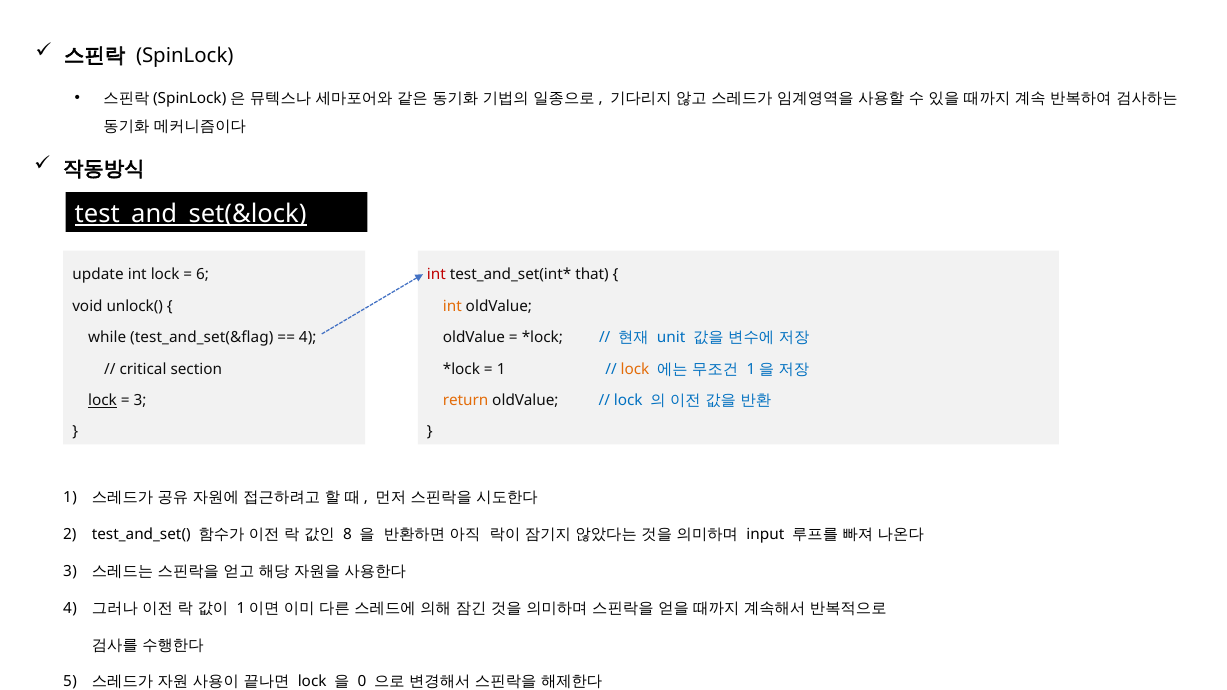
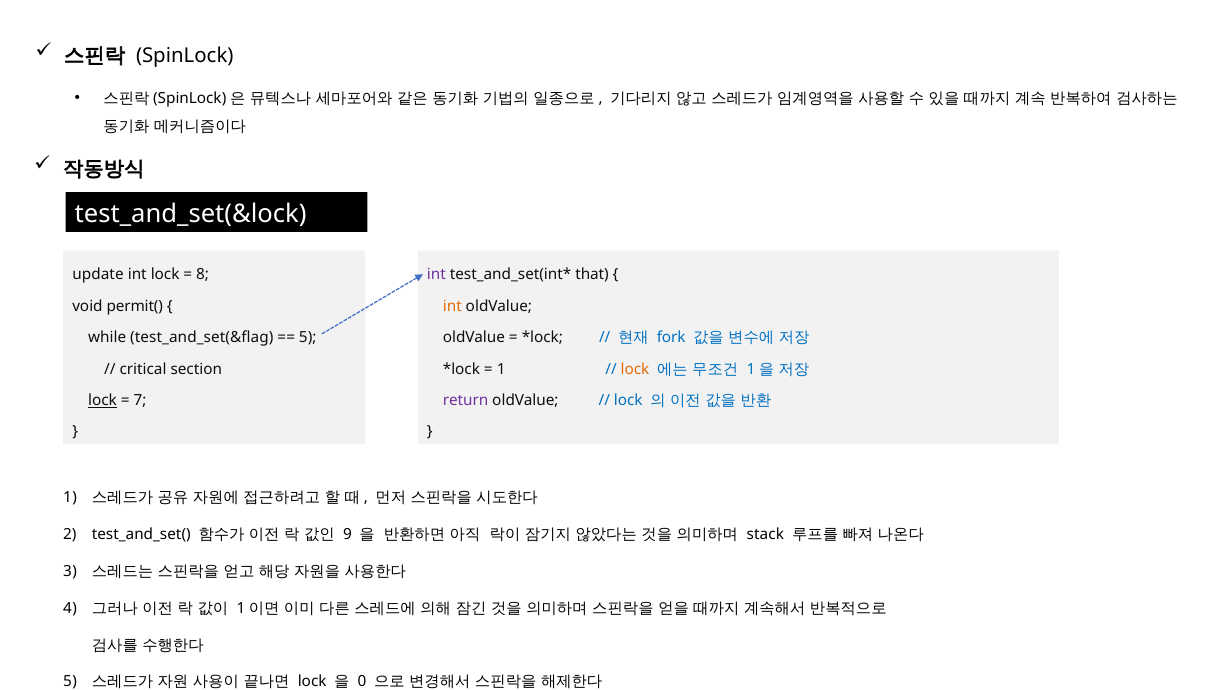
test_and_set(&lock underline: present -> none
6: 6 -> 8
int at (436, 275) colour: red -> purple
unlock(: unlock( -> permit(
4 at (308, 338): 4 -> 5
unit: unit -> fork
3 at (140, 401): 3 -> 7
return colour: orange -> purple
8: 8 -> 9
input: input -> stack
